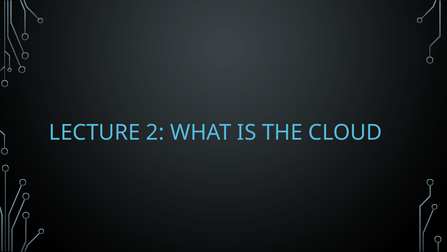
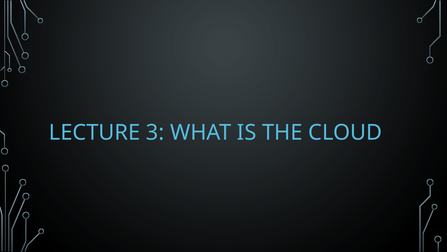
2: 2 -> 3
